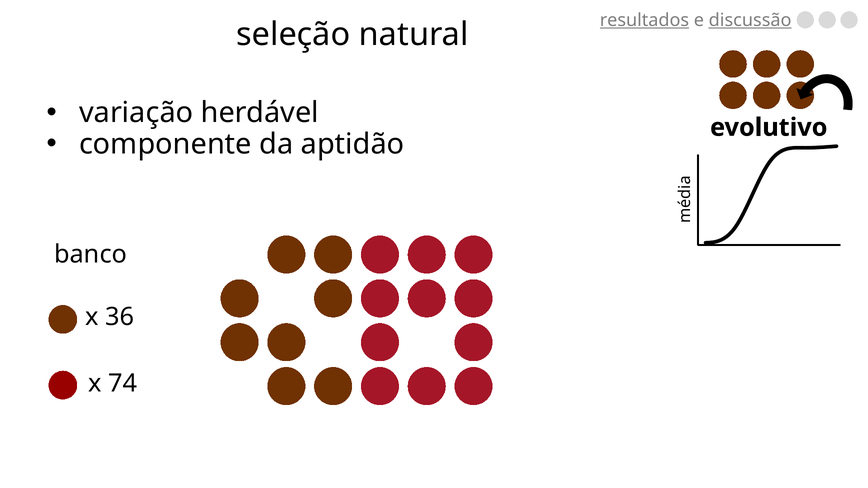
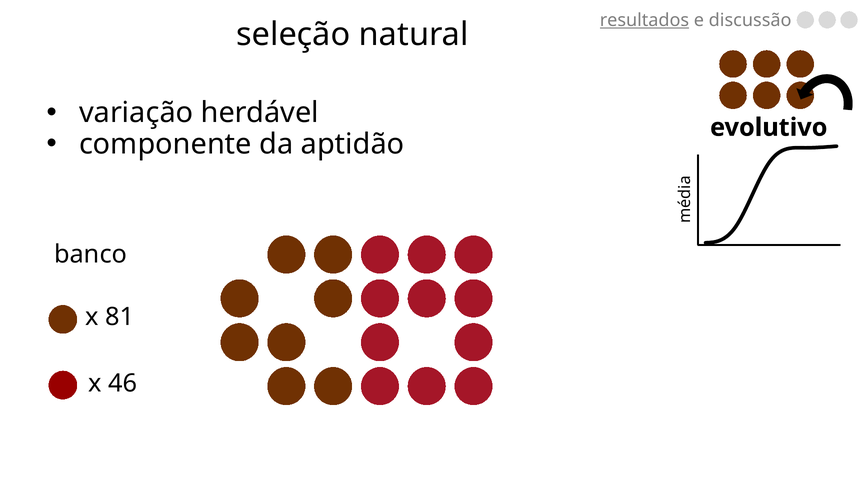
discussão underline: present -> none
36: 36 -> 81
74: 74 -> 46
